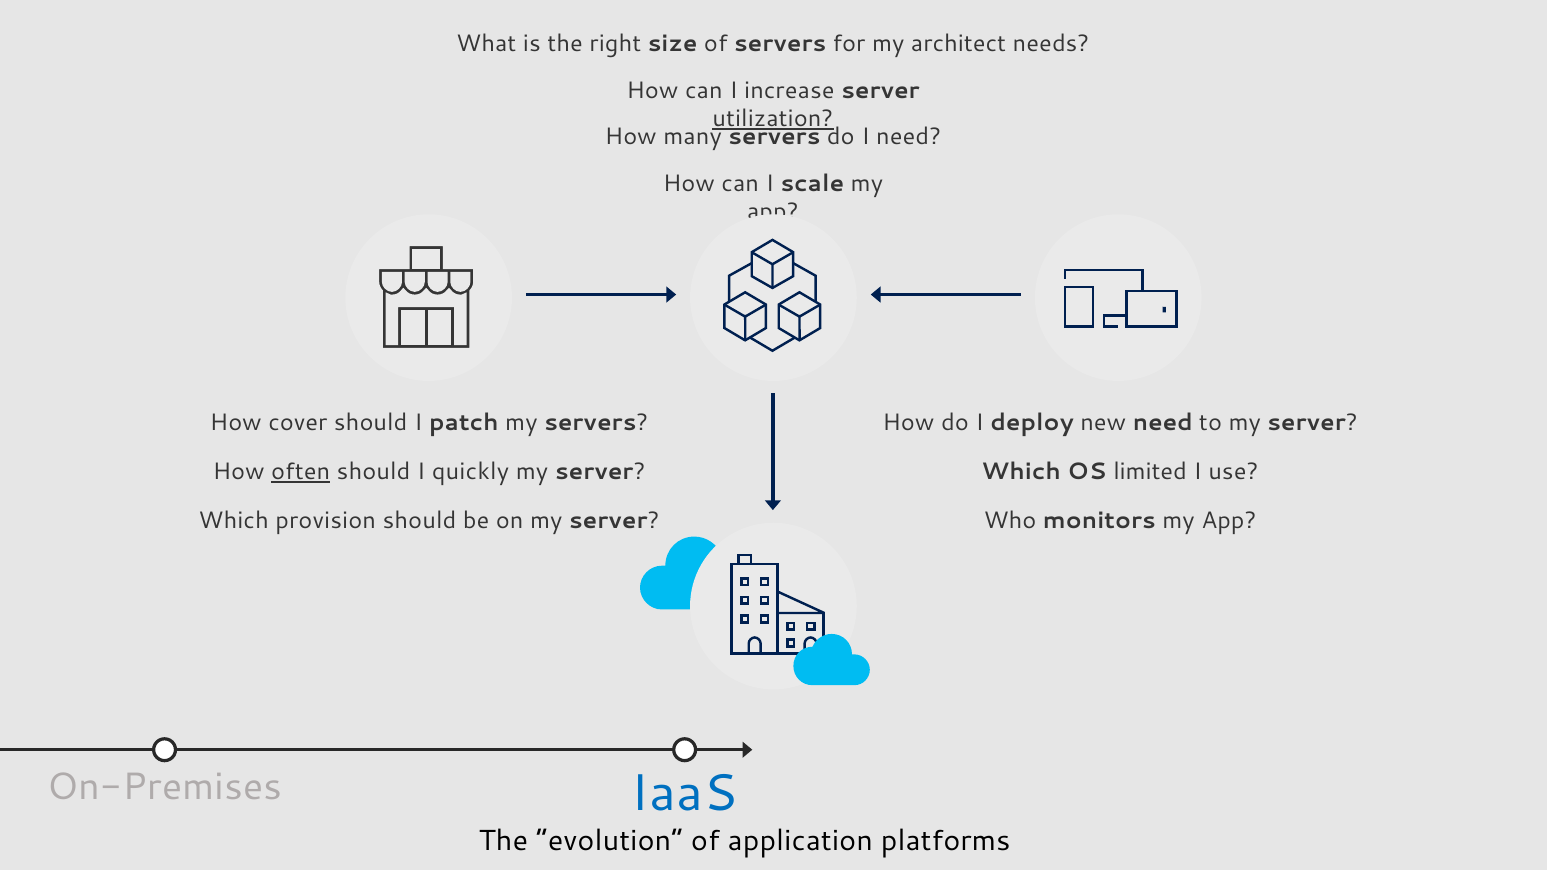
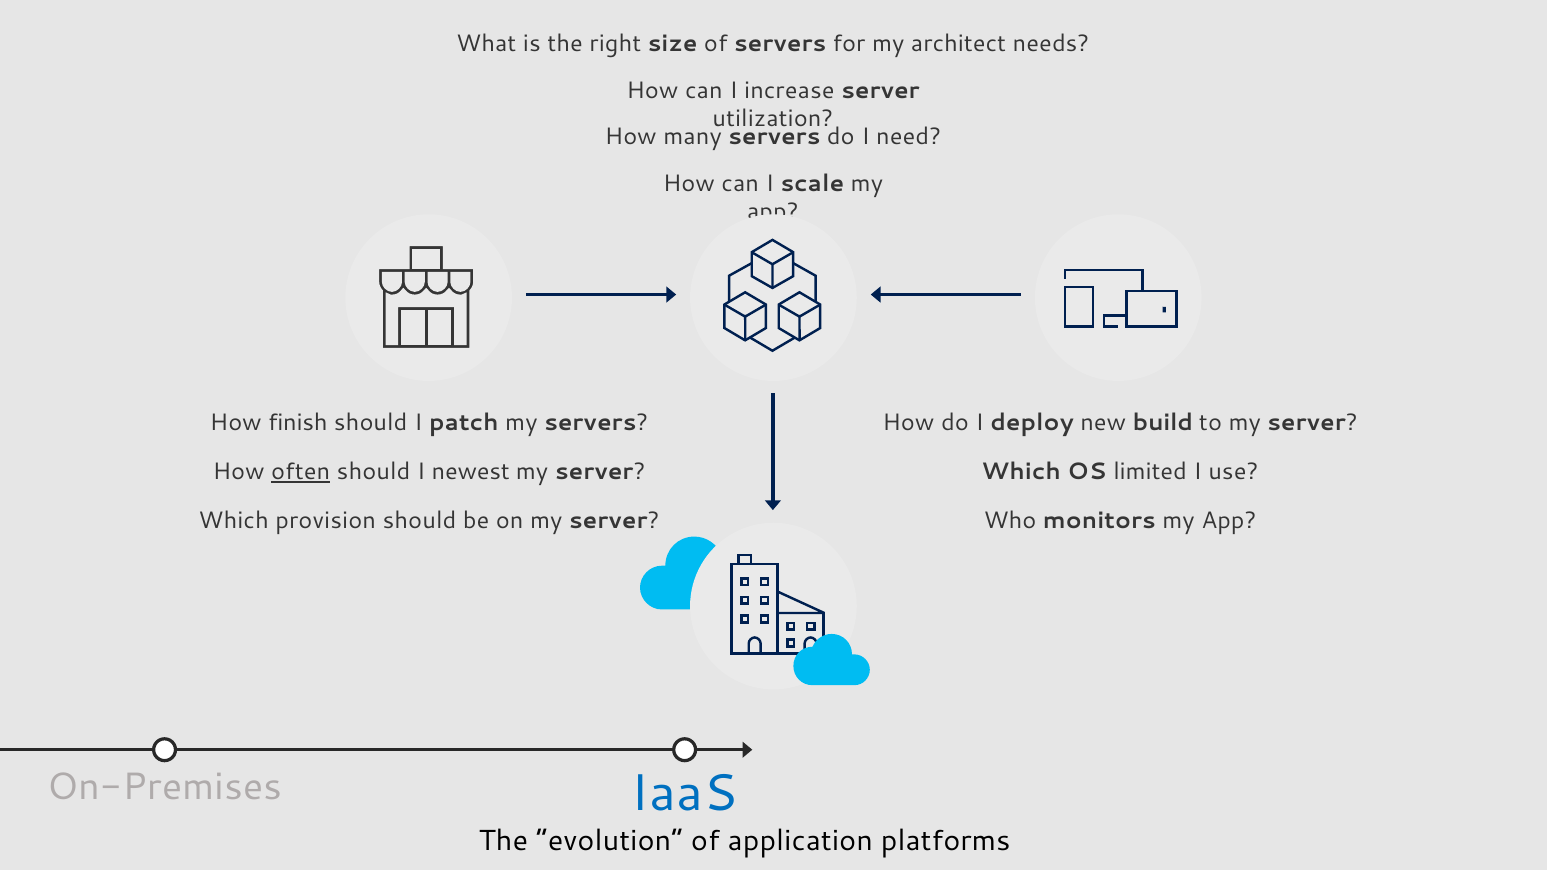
utilization underline: present -> none
cover: cover -> finish
new need: need -> build
quickly: quickly -> newest
